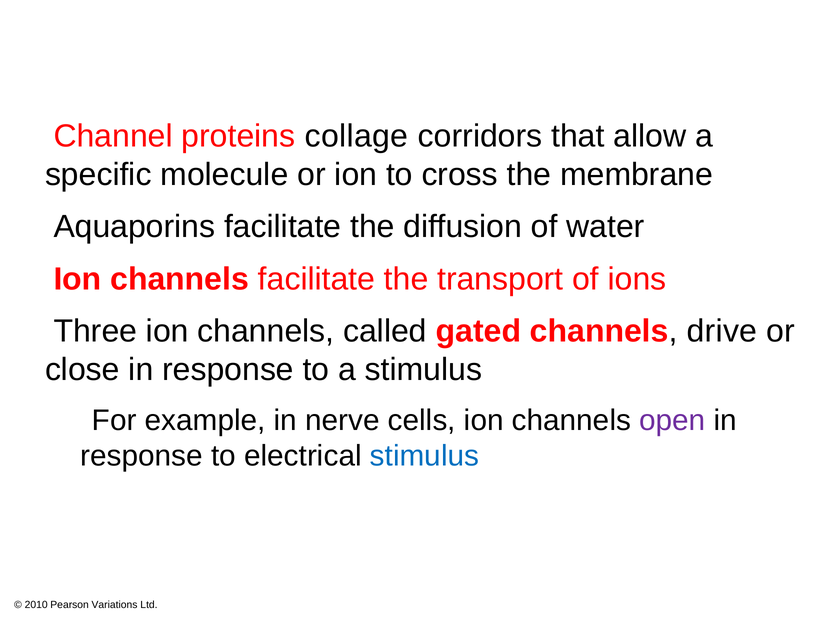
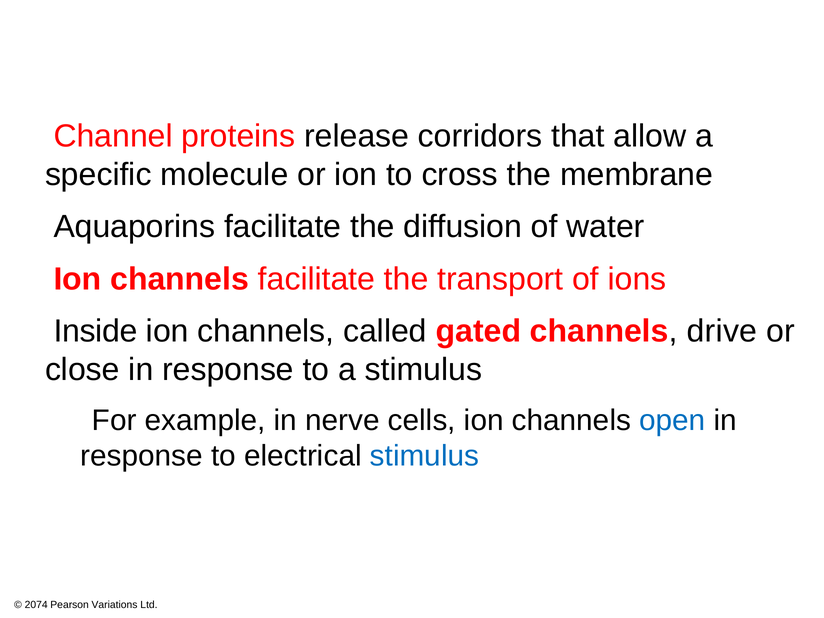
collage: collage -> release
Three: Three -> Inside
open colour: purple -> blue
2010: 2010 -> 2074
